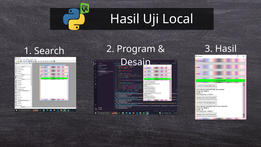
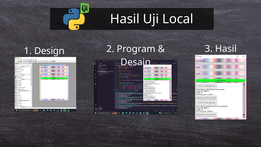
Search: Search -> Design
